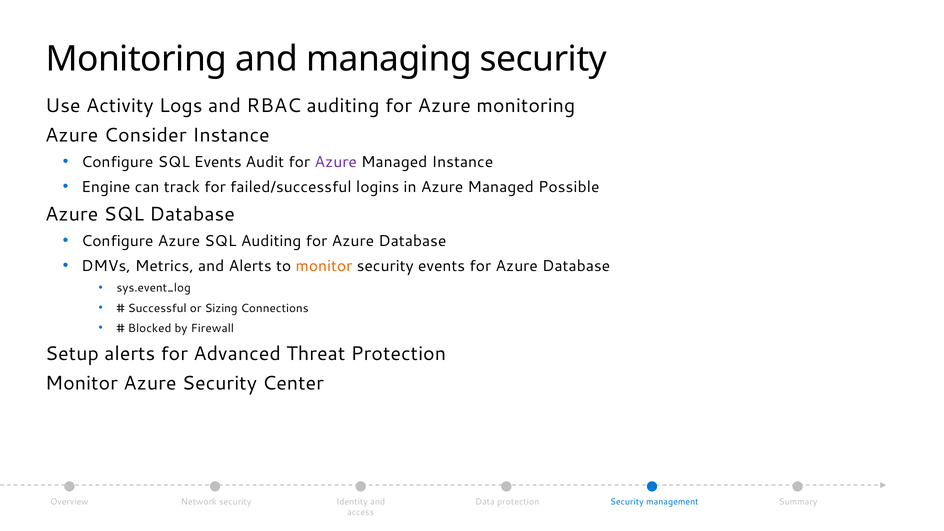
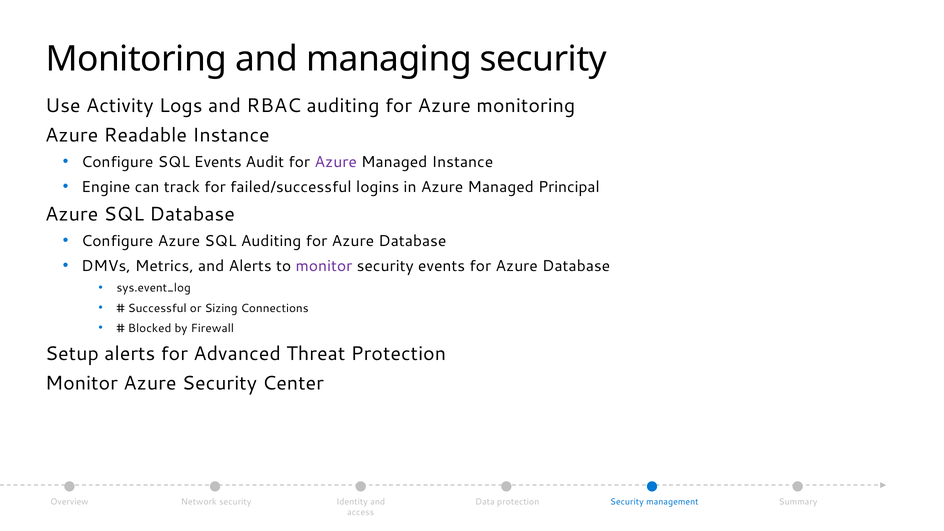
Consider: Consider -> Readable
Possible: Possible -> Principal
monitor at (324, 266) colour: orange -> purple
